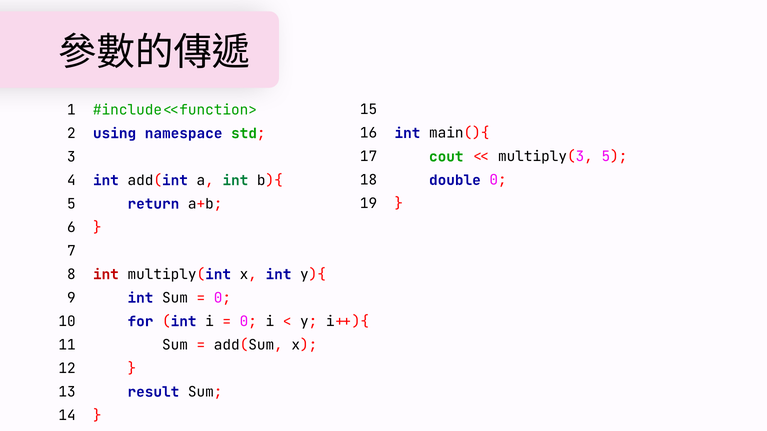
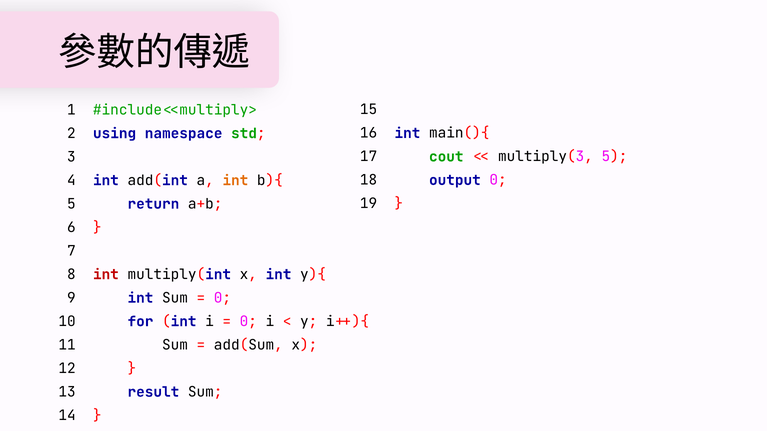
<function>: <function> -> <multiply>
double: double -> output
int at (235, 181) colour: green -> orange
